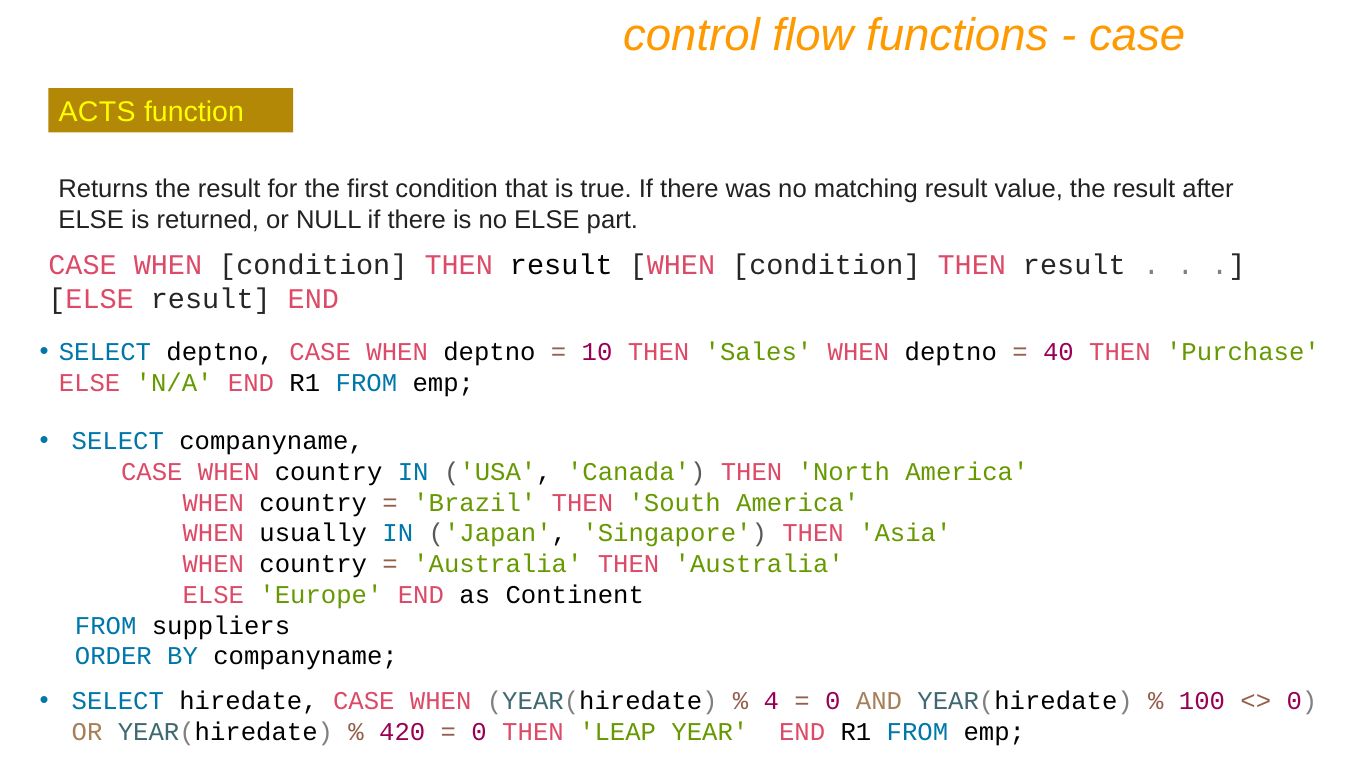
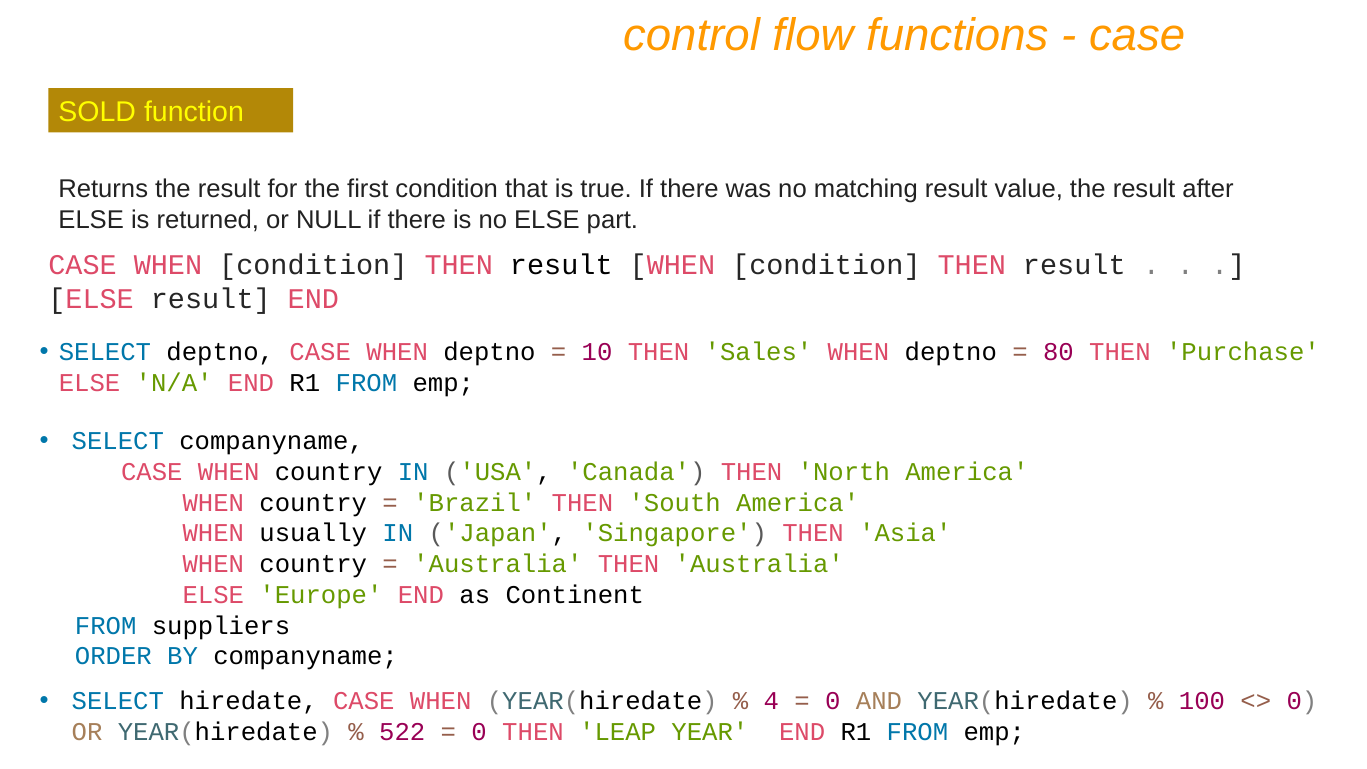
ACTS: ACTS -> SOLD
40: 40 -> 80
420: 420 -> 522
